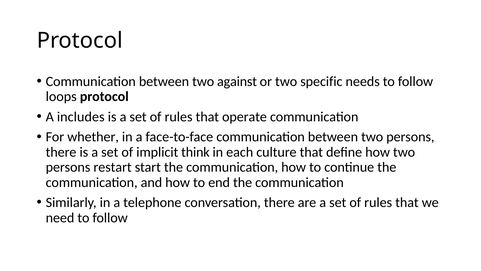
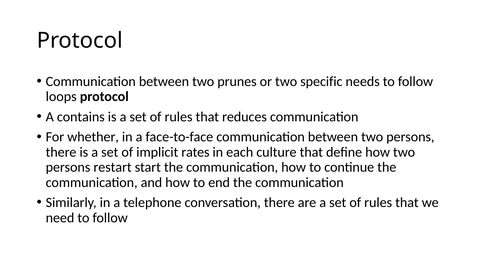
against: against -> prunes
includes: includes -> contains
operate: operate -> reduces
think: think -> rates
